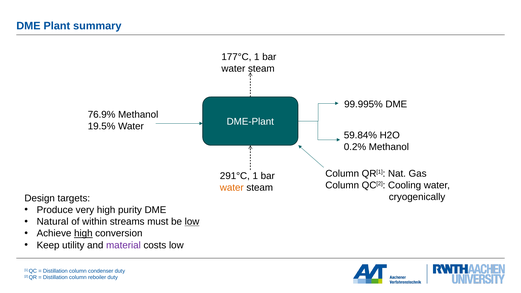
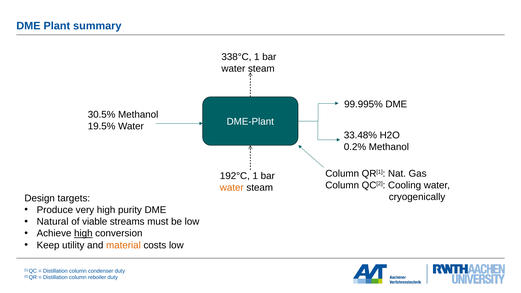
177°C: 177°C -> 338°C
76.9%: 76.9% -> 30.5%
59.84%: 59.84% -> 33.48%
291°C: 291°C -> 192°C
within: within -> viable
low at (192, 222) underline: present -> none
material colour: purple -> orange
